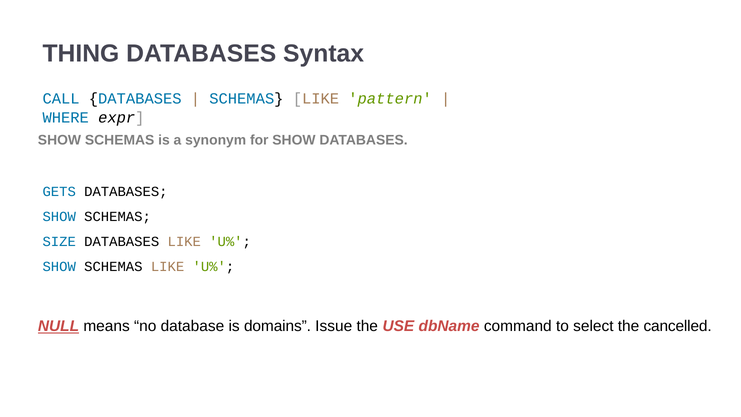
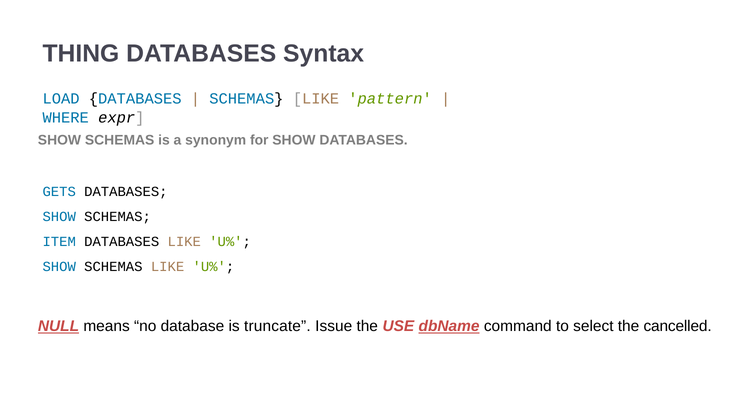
CALL: CALL -> LOAD
SIZE: SIZE -> ITEM
domains: domains -> truncate
dbName underline: none -> present
